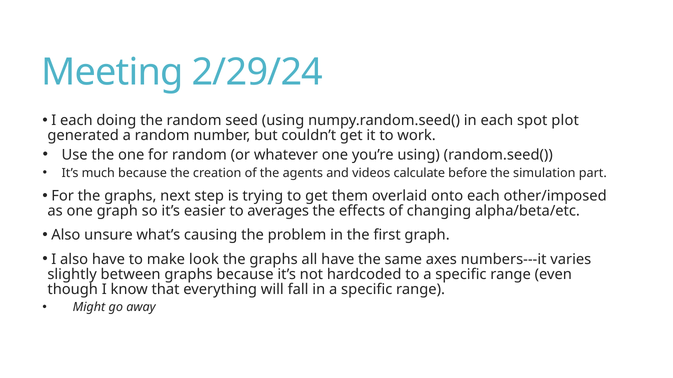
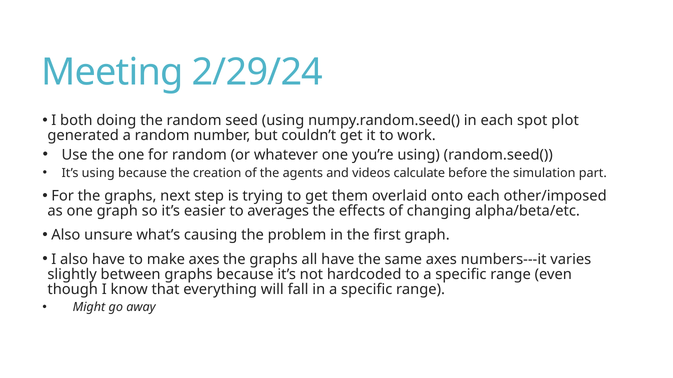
I each: each -> both
It’s much: much -> using
make look: look -> axes
